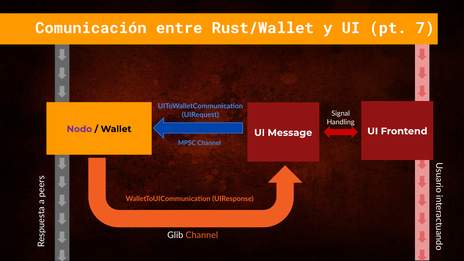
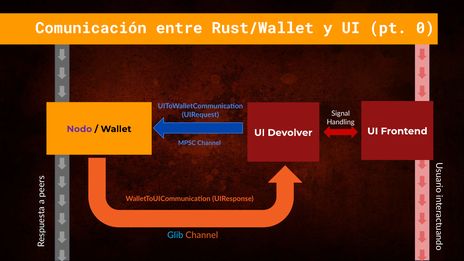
7: 7 -> 0
Message: Message -> Devolver
Glib colour: white -> light blue
